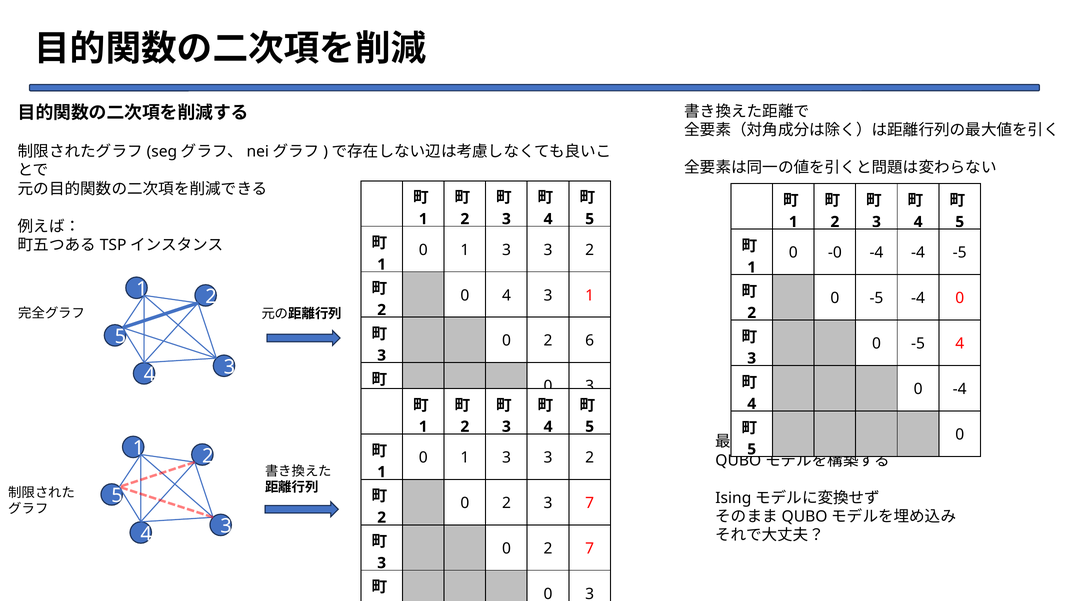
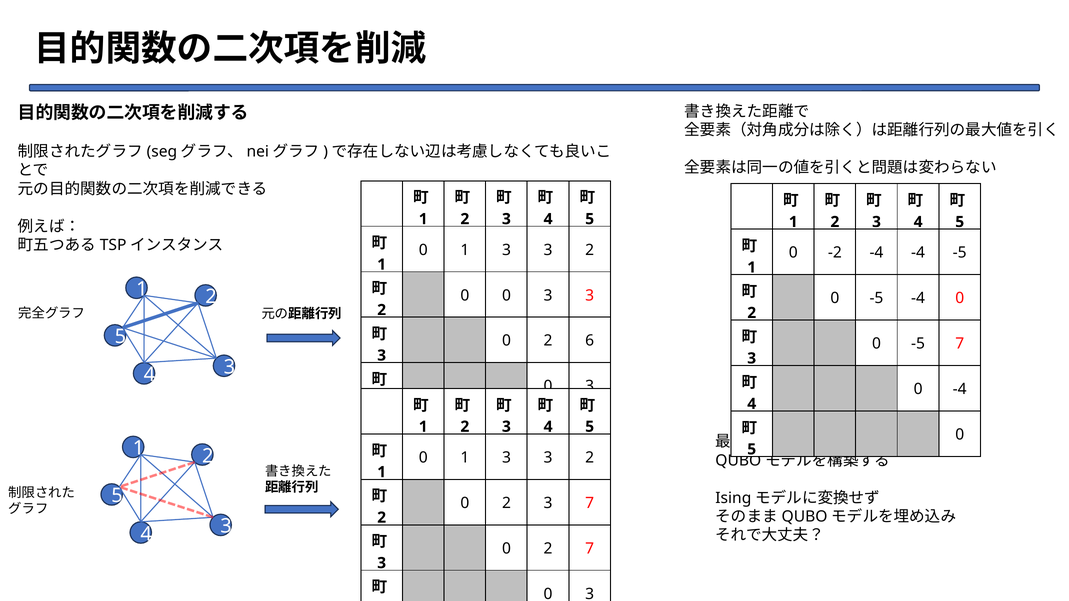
-0: -0 -> -2
0 4: 4 -> 0
1 at (590, 296): 1 -> 3
-5 4: 4 -> 7
